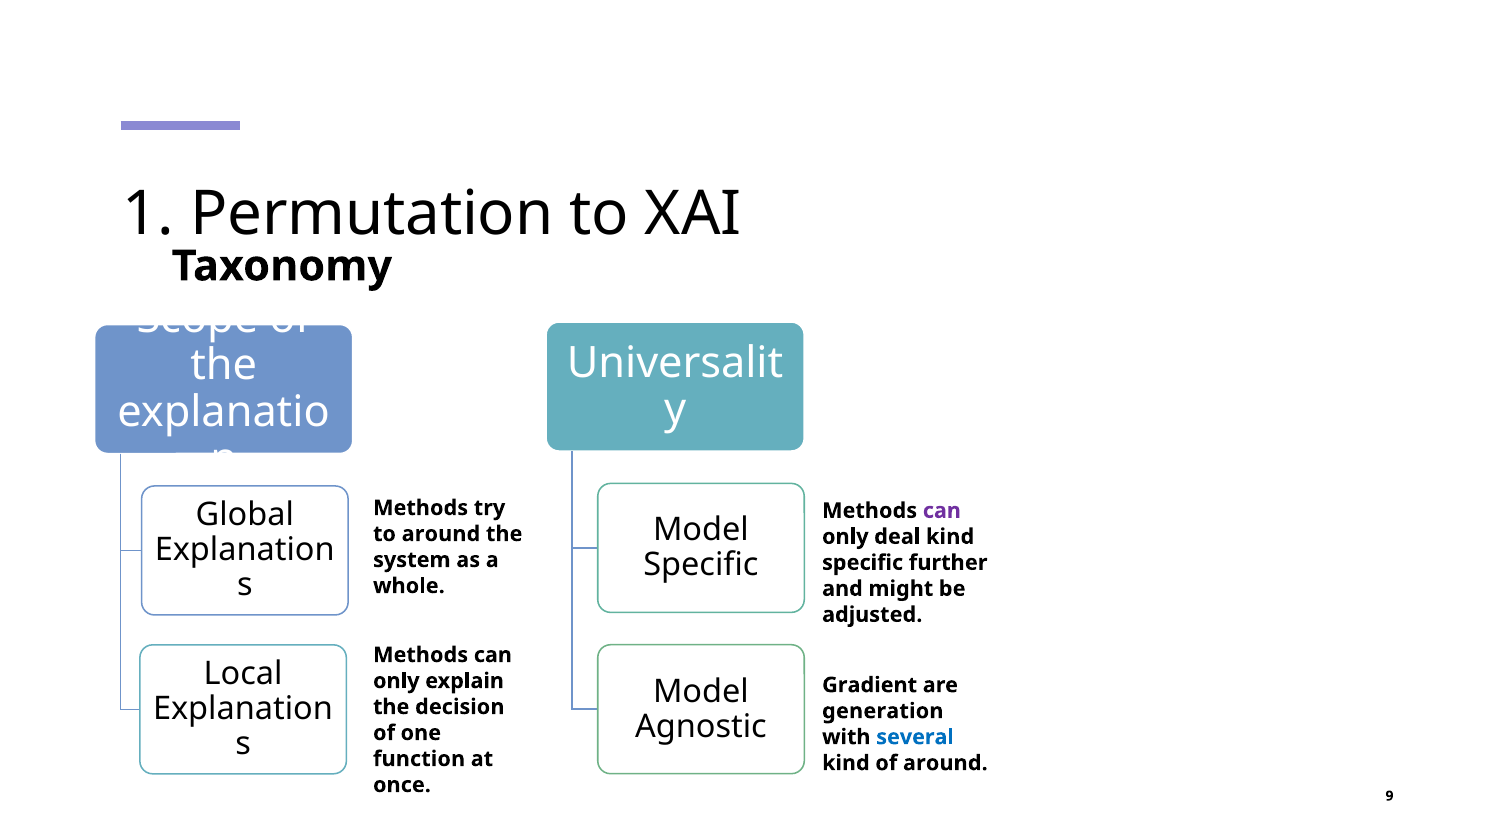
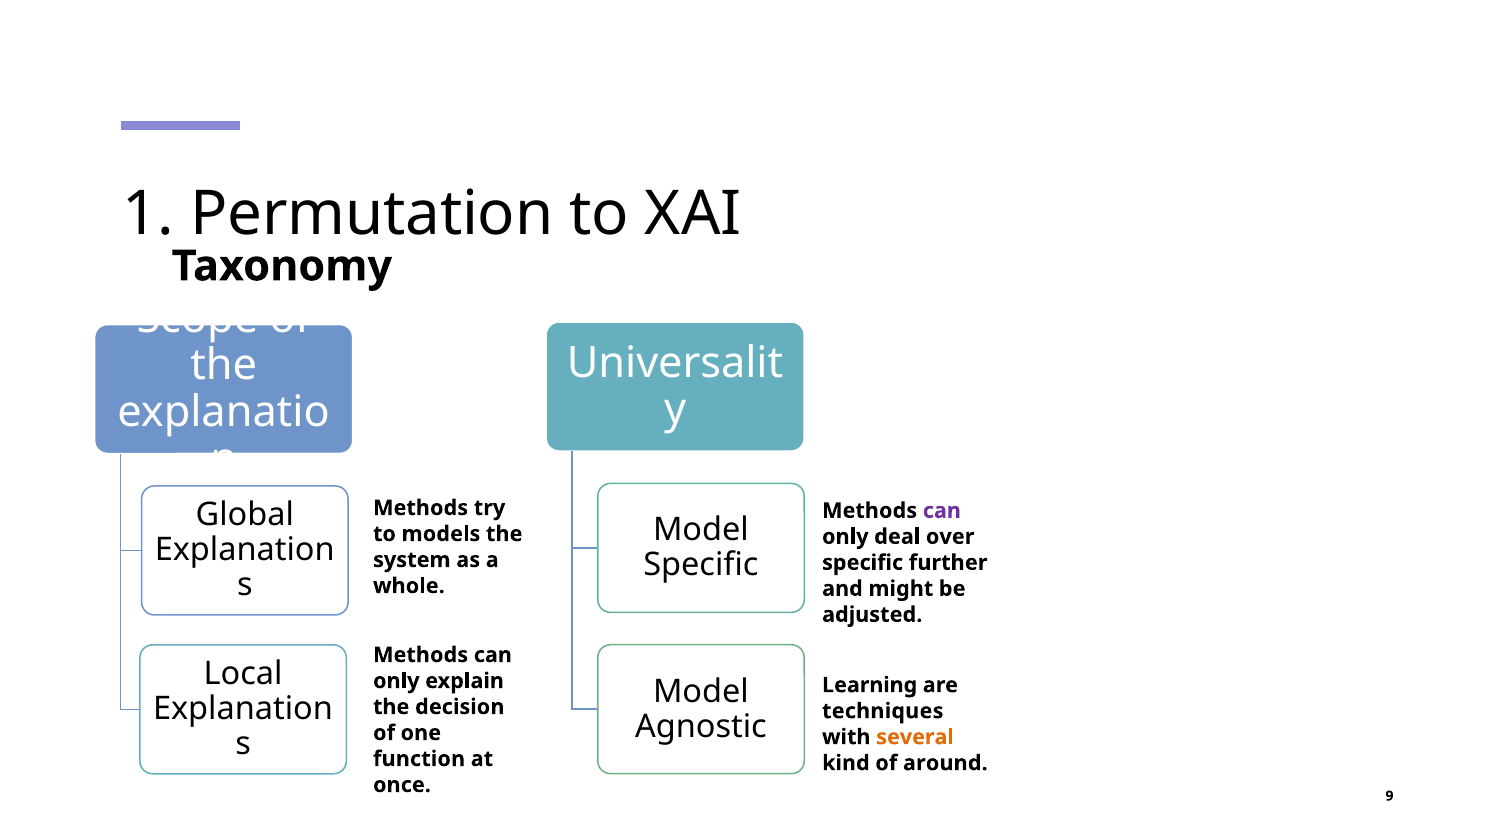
to around: around -> models
deal kind: kind -> over
Gradient: Gradient -> Learning
generation: generation -> techniques
several colour: blue -> orange
